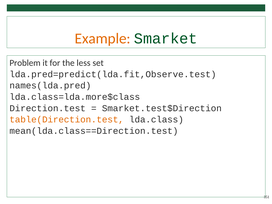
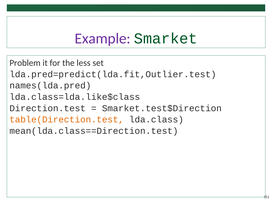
Example colour: orange -> purple
lda.pred=predict(lda.fit,Observe.test: lda.pred=predict(lda.fit,Observe.test -> lda.pred=predict(lda.fit,Outlier.test
lda.class=lda.more$class: lda.class=lda.more$class -> lda.class=lda.like$class
